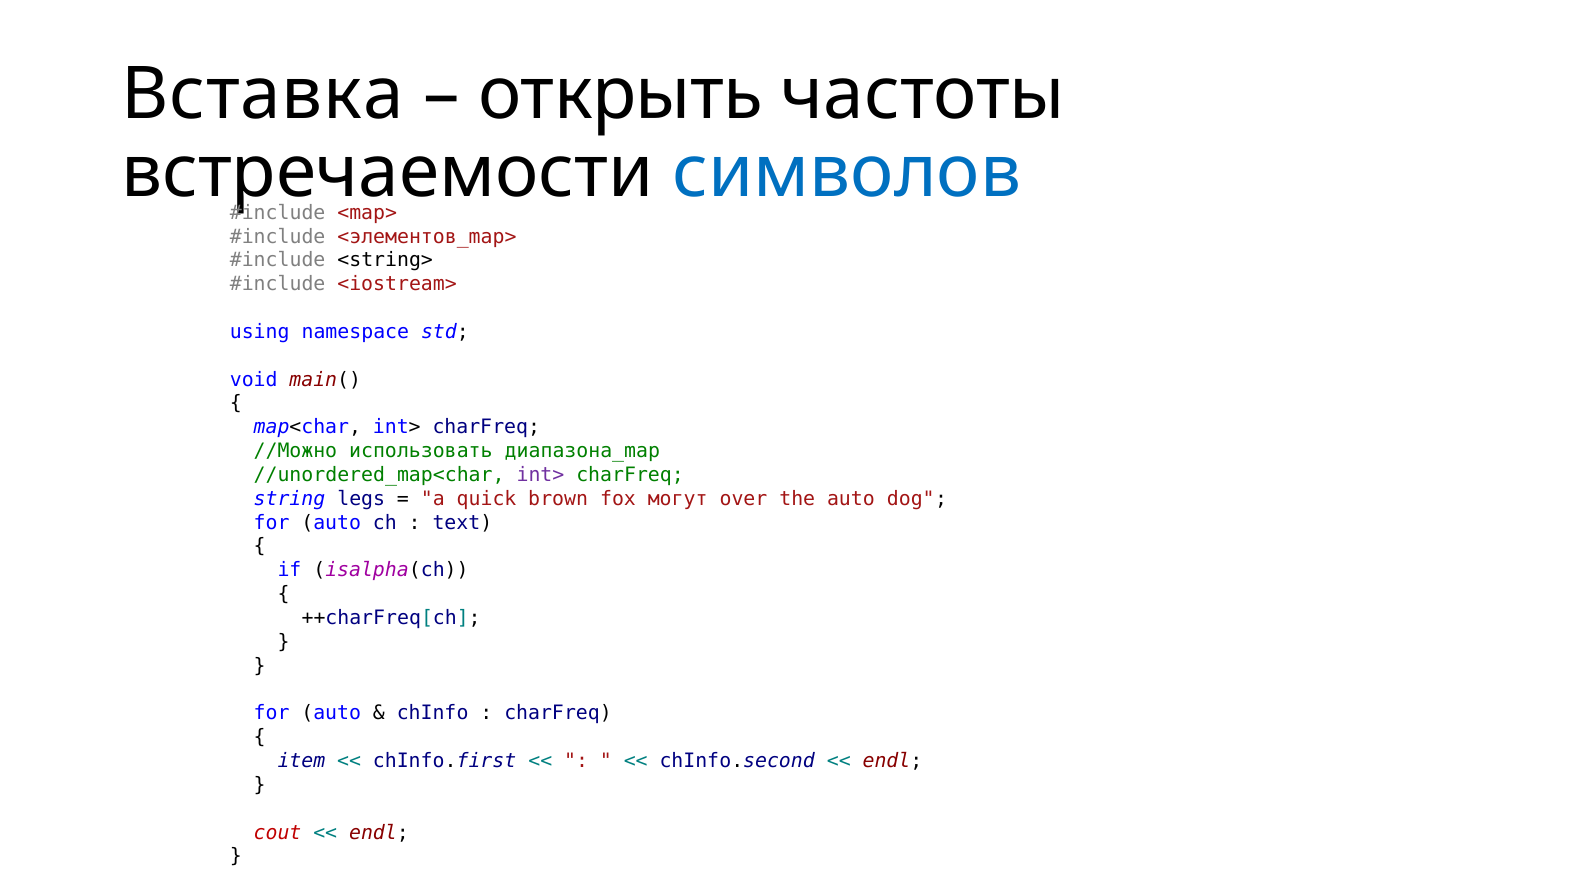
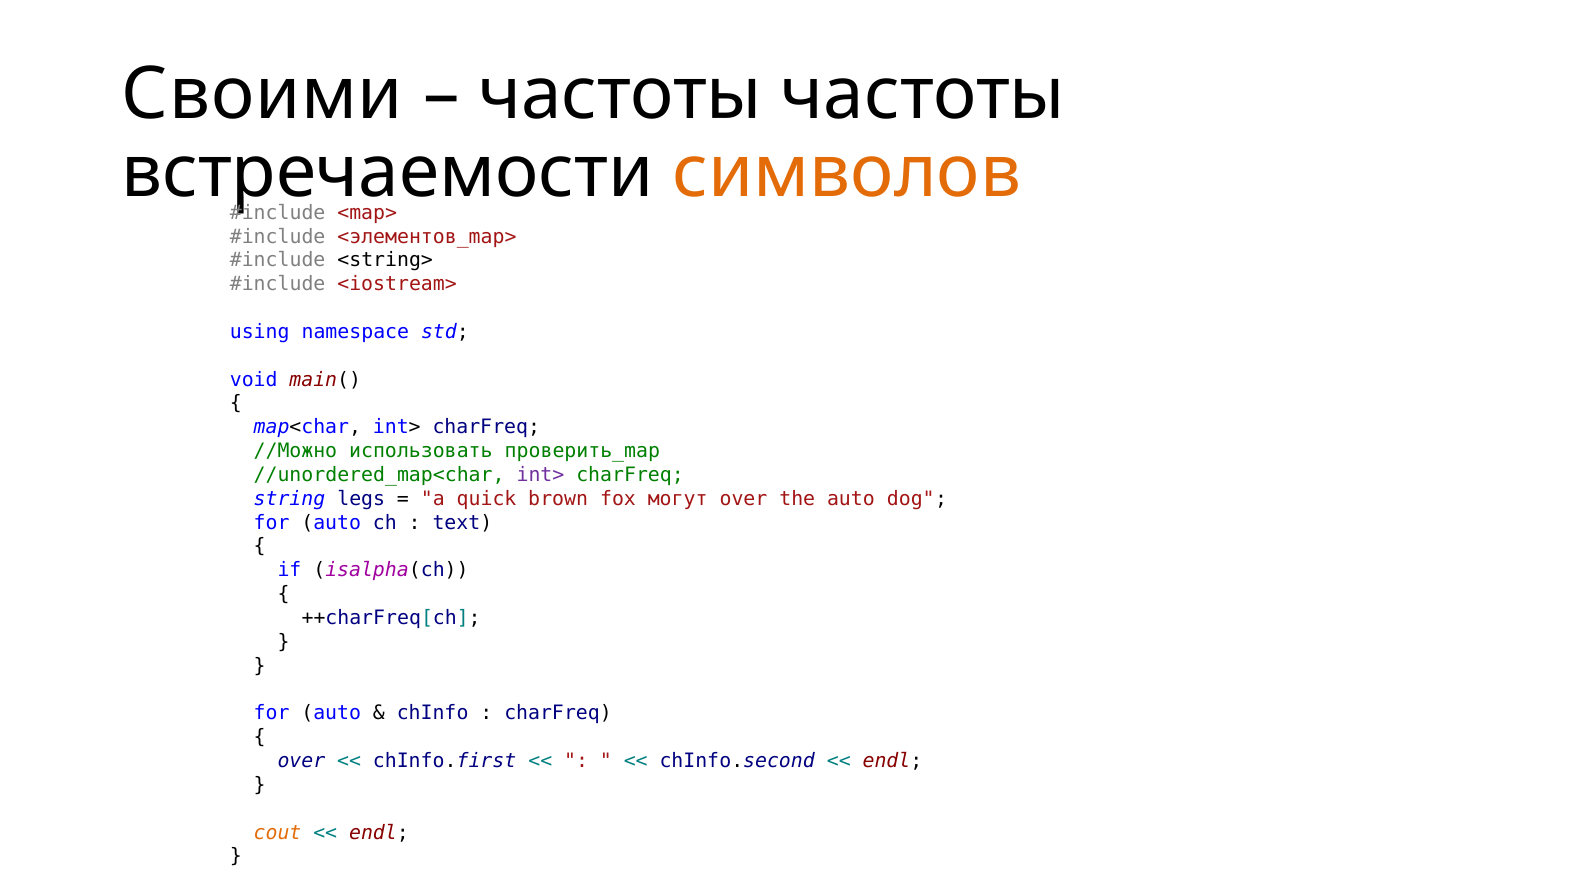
Вставка: Вставка -> Своими
открыть at (621, 94): открыть -> частоты
символов colour: blue -> orange
диапазона_map: диапазона_map -> проверить_map
item at (301, 761): item -> over
cout colour: red -> orange
